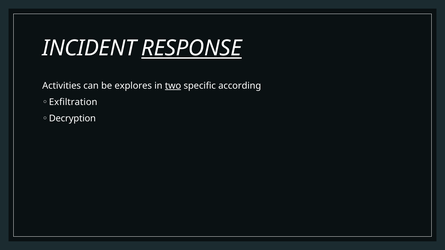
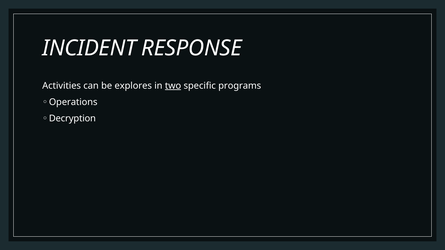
RESPONSE underline: present -> none
according: according -> programs
Exfiltration: Exfiltration -> Operations
